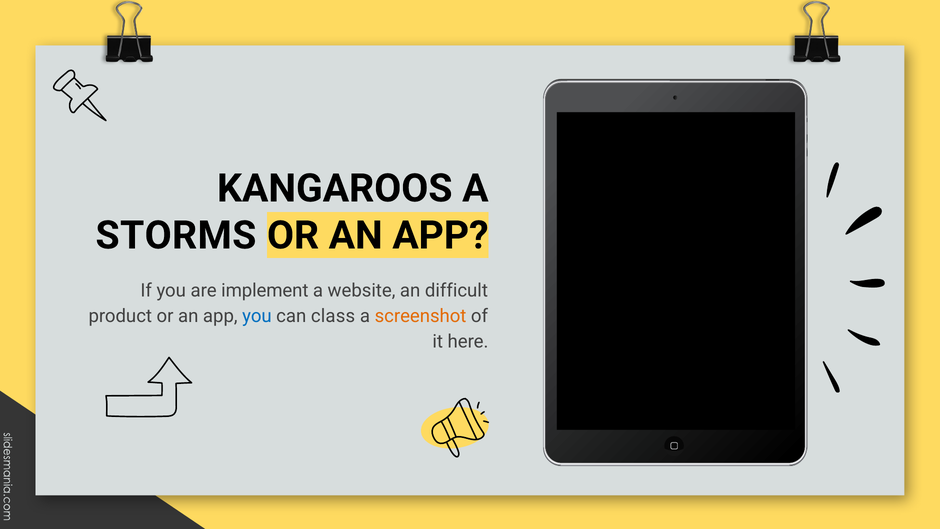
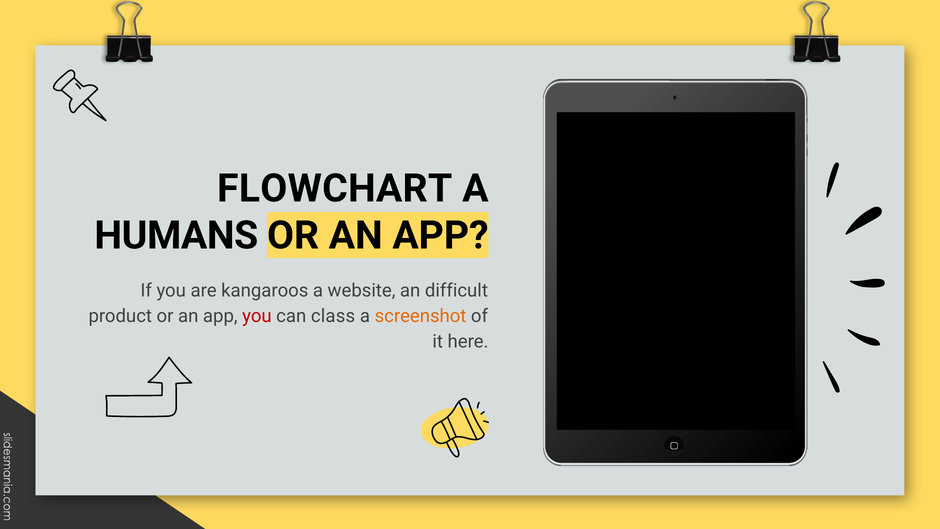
KANGAROOS: KANGAROOS -> FLOWCHART
STORMS: STORMS -> HUMANS
implement: implement -> kangaroos
you at (257, 316) colour: blue -> red
